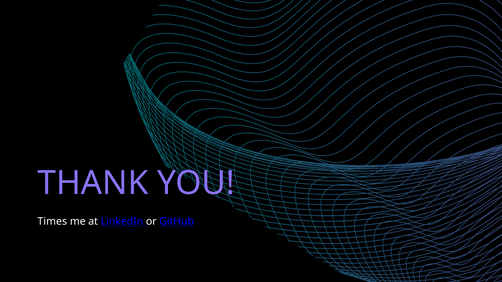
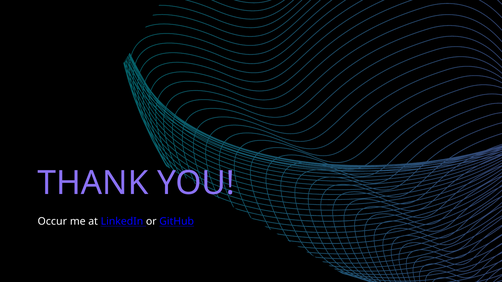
Times: Times -> Occur
